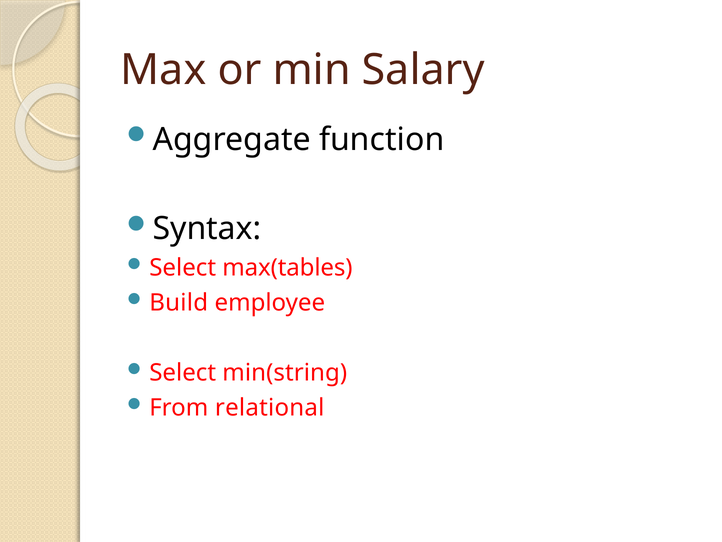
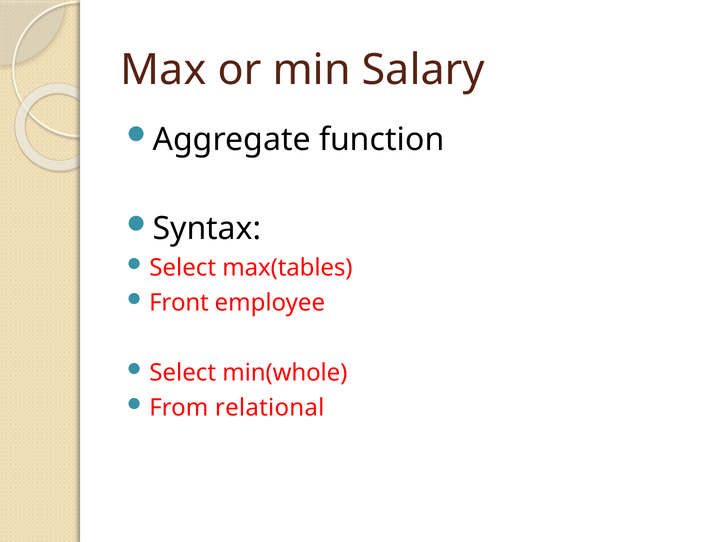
Build: Build -> Front
min(string: min(string -> min(whole
